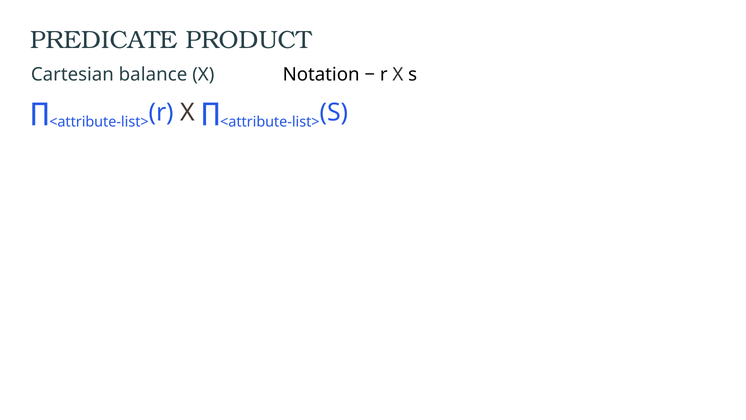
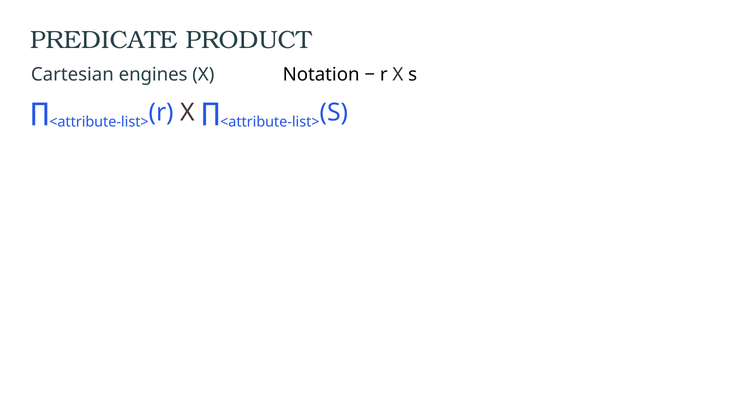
balance: balance -> engines
